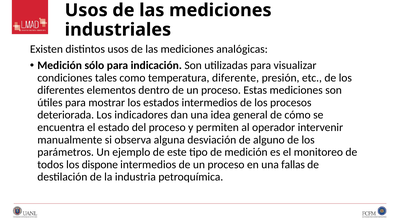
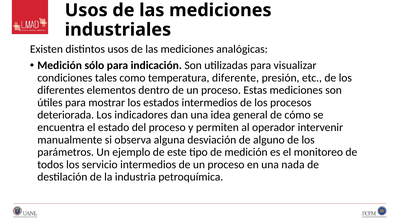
dispone: dispone -> servicio
fallas: fallas -> nada
